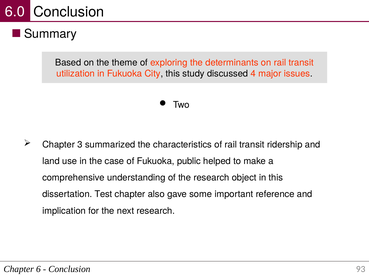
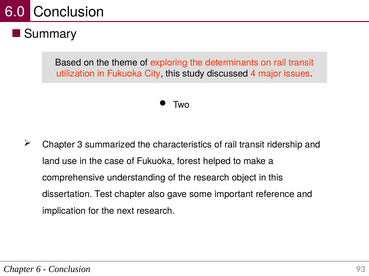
public: public -> forest
